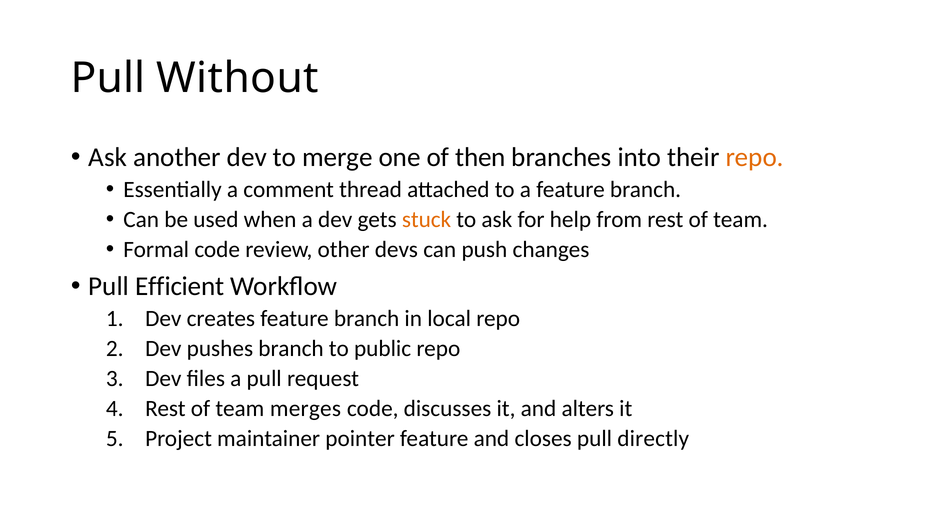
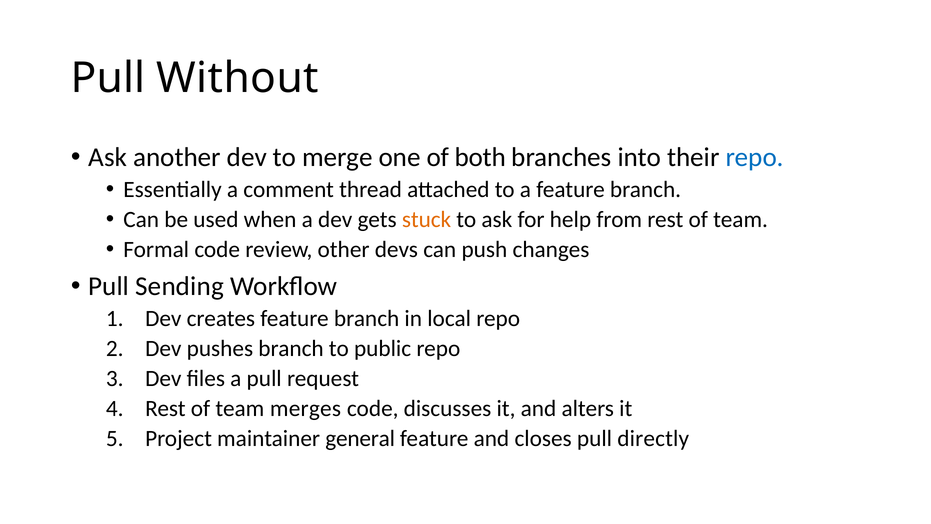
then: then -> both
repo at (755, 157) colour: orange -> blue
Efficient: Efficient -> Sending
pointer: pointer -> general
